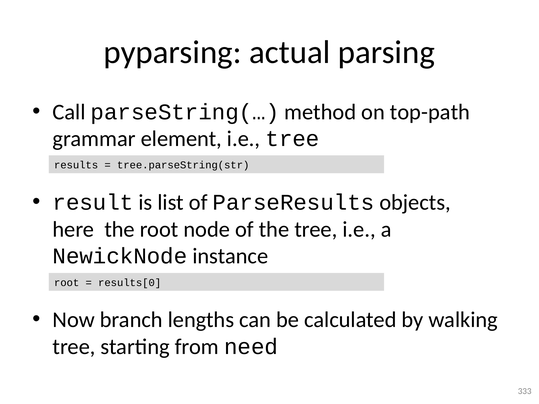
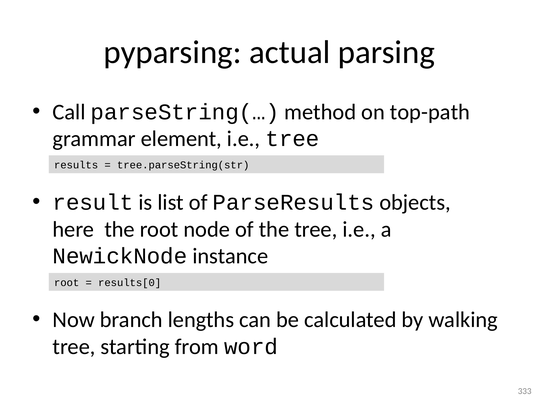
need: need -> word
